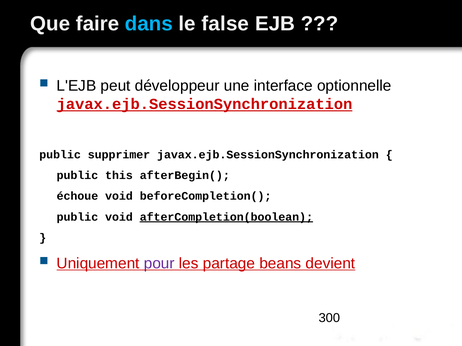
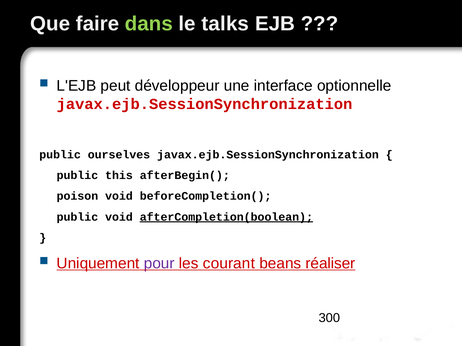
dans colour: light blue -> light green
false: false -> talks
javax.ejb.SessionSynchronization at (204, 104) underline: present -> none
supprimer: supprimer -> ourselves
échoue: échoue -> poison
partage: partage -> courant
devient: devient -> réaliser
